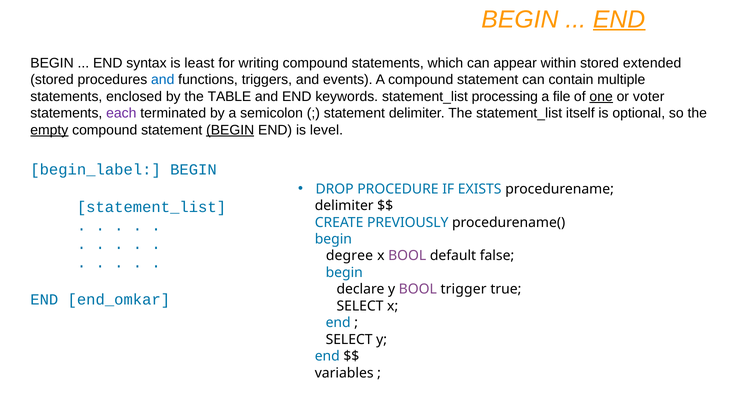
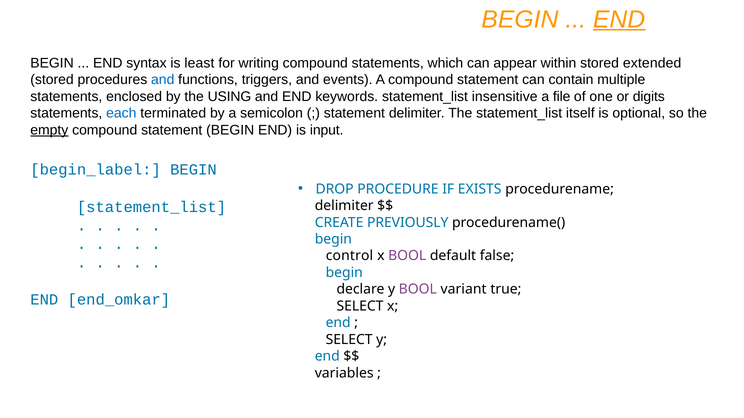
TABLE: TABLE -> USING
processing: processing -> insensitive
one underline: present -> none
voter: voter -> digits
each colour: purple -> blue
BEGIN at (230, 130) underline: present -> none
level: level -> input
degree: degree -> control
trigger: trigger -> variant
